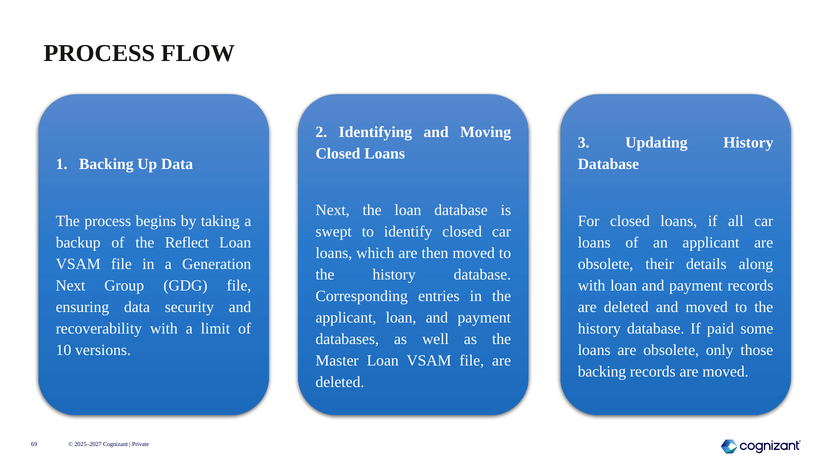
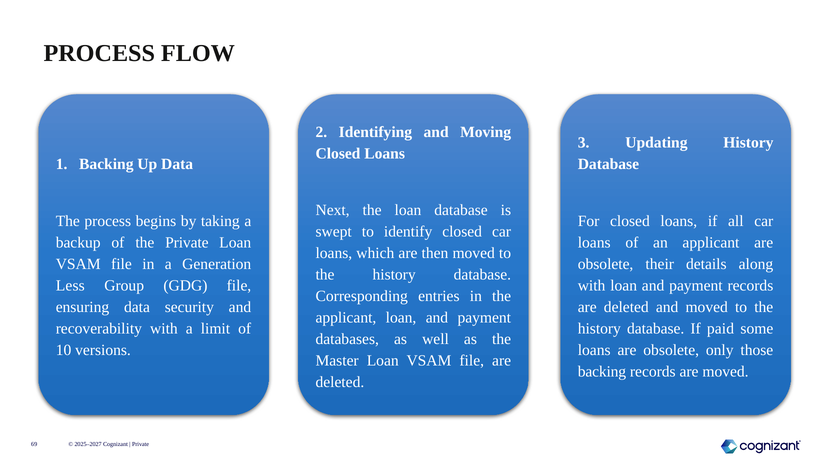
the Reflect: Reflect -> Private
Next at (70, 285): Next -> Less
